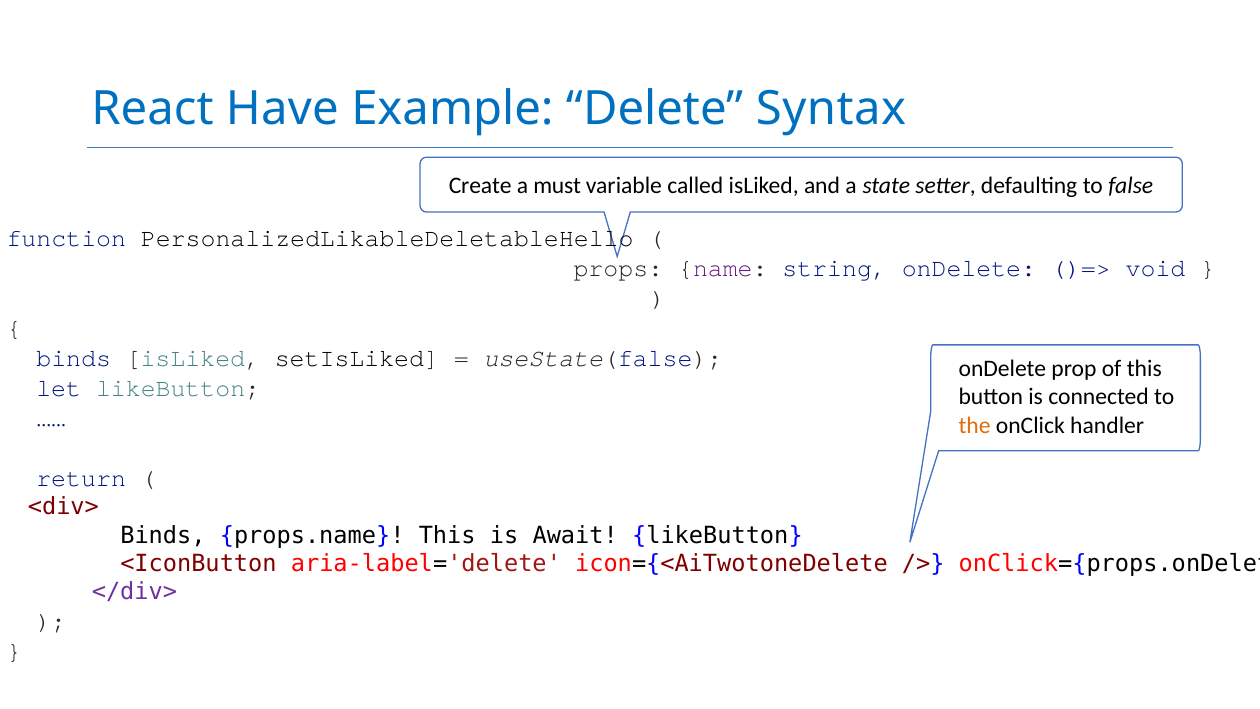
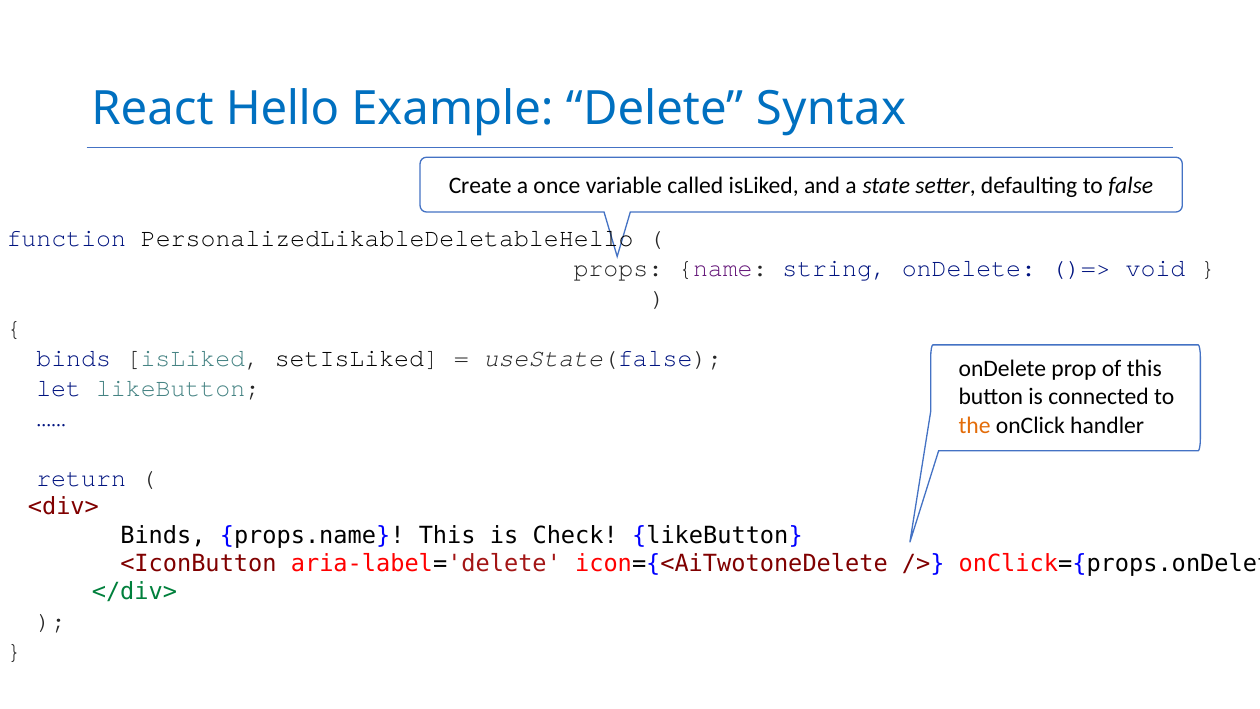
Have: Have -> Hello
must: must -> once
Await: Await -> Check
</div> colour: purple -> green
